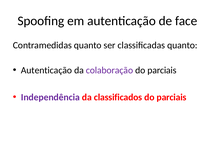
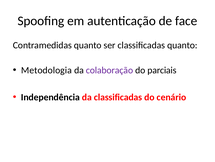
Autenticação at (46, 70): Autenticação -> Metodologia
Independência colour: purple -> black
da classificados: classificados -> classificadas
parciais at (172, 97): parciais -> cenário
